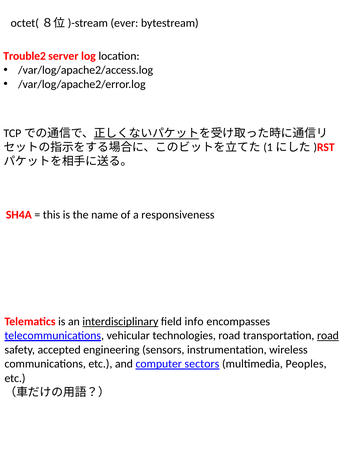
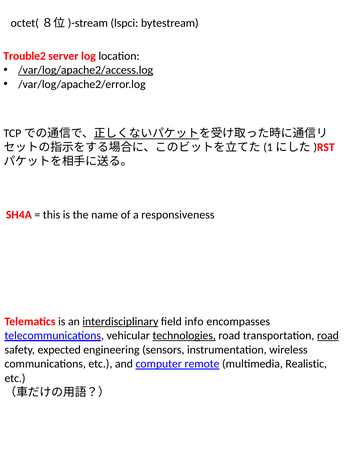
ever: ever -> lspci
/var/log/apache2/access.log underline: none -> present
technologies underline: none -> present
accepted: accepted -> expected
sectors: sectors -> remote
Peoples: Peoples -> Realistic
